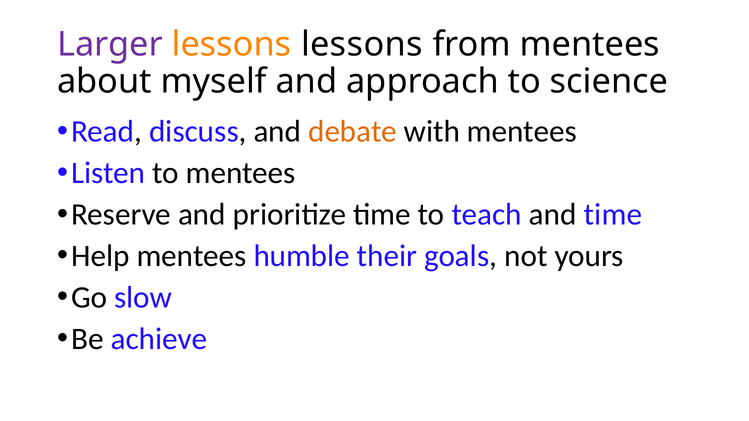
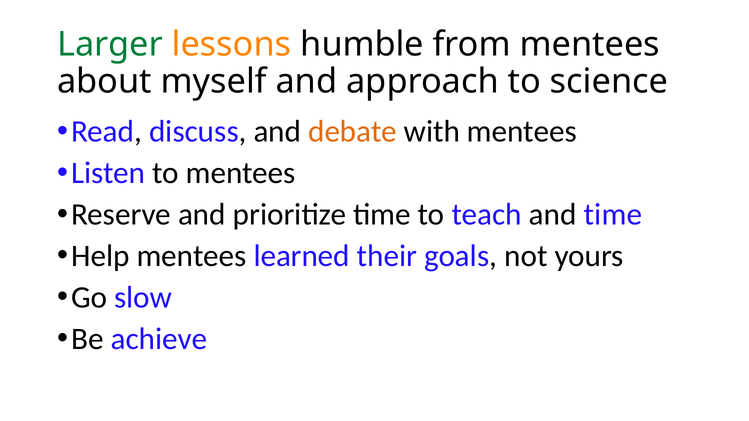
Larger colour: purple -> green
lessons lessons: lessons -> humble
humble: humble -> learned
